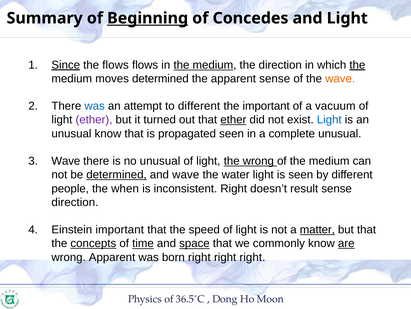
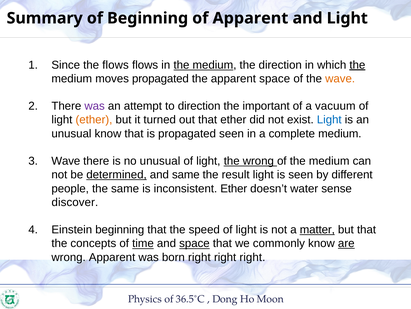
Beginning at (148, 18) underline: present -> none
of Concedes: Concedes -> Apparent
Since underline: present -> none
moves determined: determined -> propagated
apparent sense: sense -> space
was at (95, 106) colour: blue -> purple
to different: different -> direction
ether at (94, 120) colour: purple -> orange
ether at (233, 120) underline: present -> none
complete unusual: unusual -> medium
and wave: wave -> same
water: water -> result
the when: when -> same
inconsistent Right: Right -> Ether
result: result -> water
direction at (75, 202): direction -> discover
Einstein important: important -> beginning
concepts underline: present -> none
